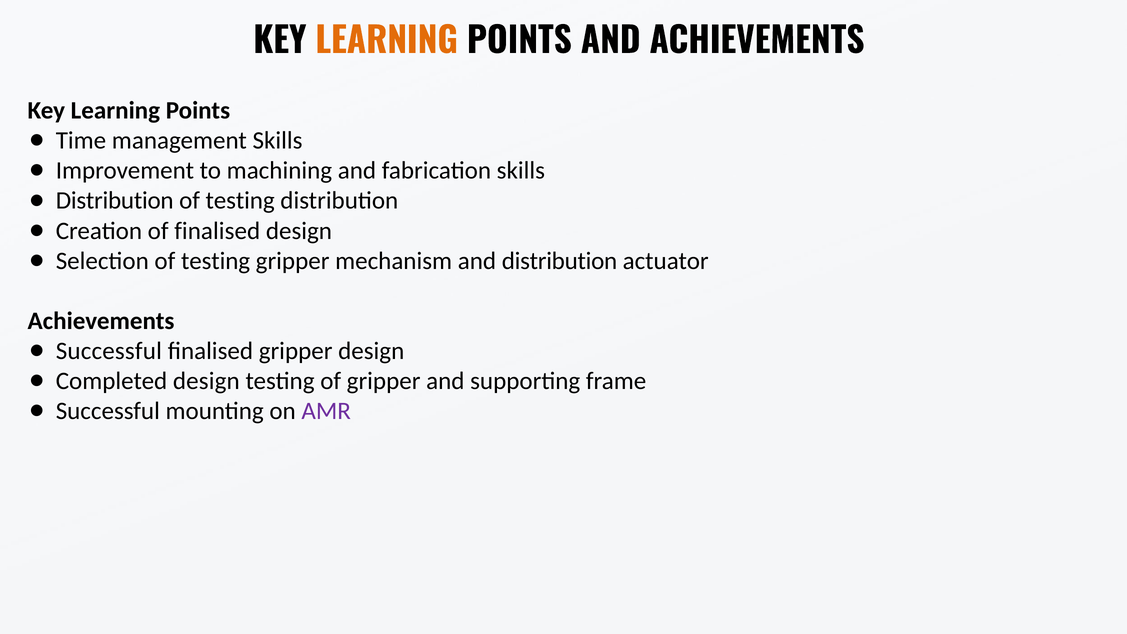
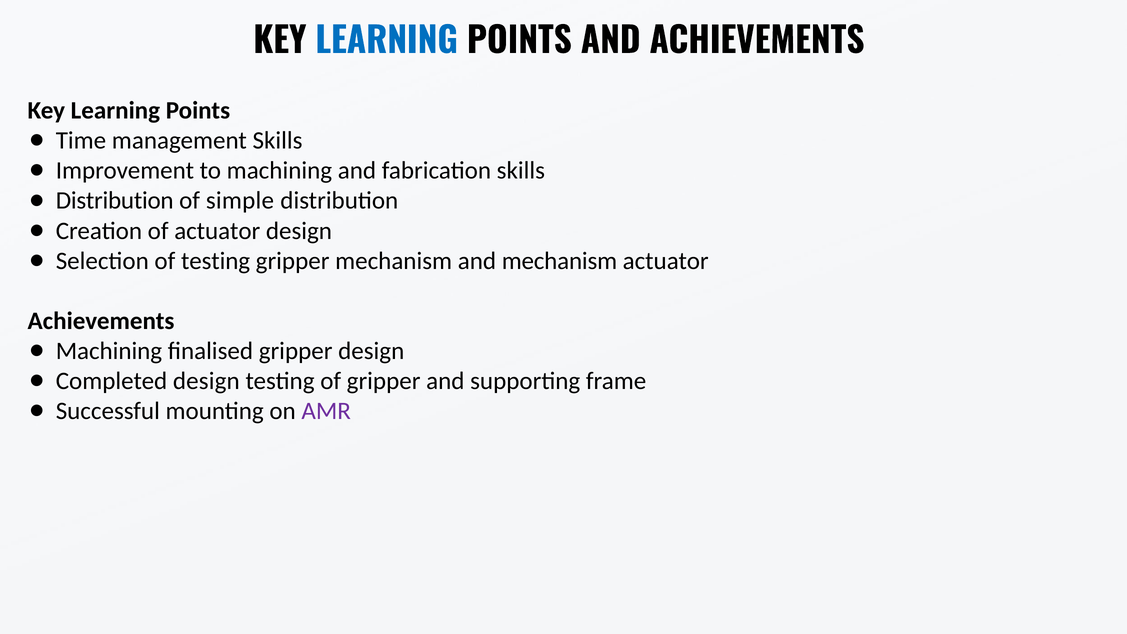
LEARNING at (387, 41) colour: orange -> blue
testing at (240, 201): testing -> simple
of finalised: finalised -> actuator
and distribution: distribution -> mechanism
Successful at (109, 351): Successful -> Machining
